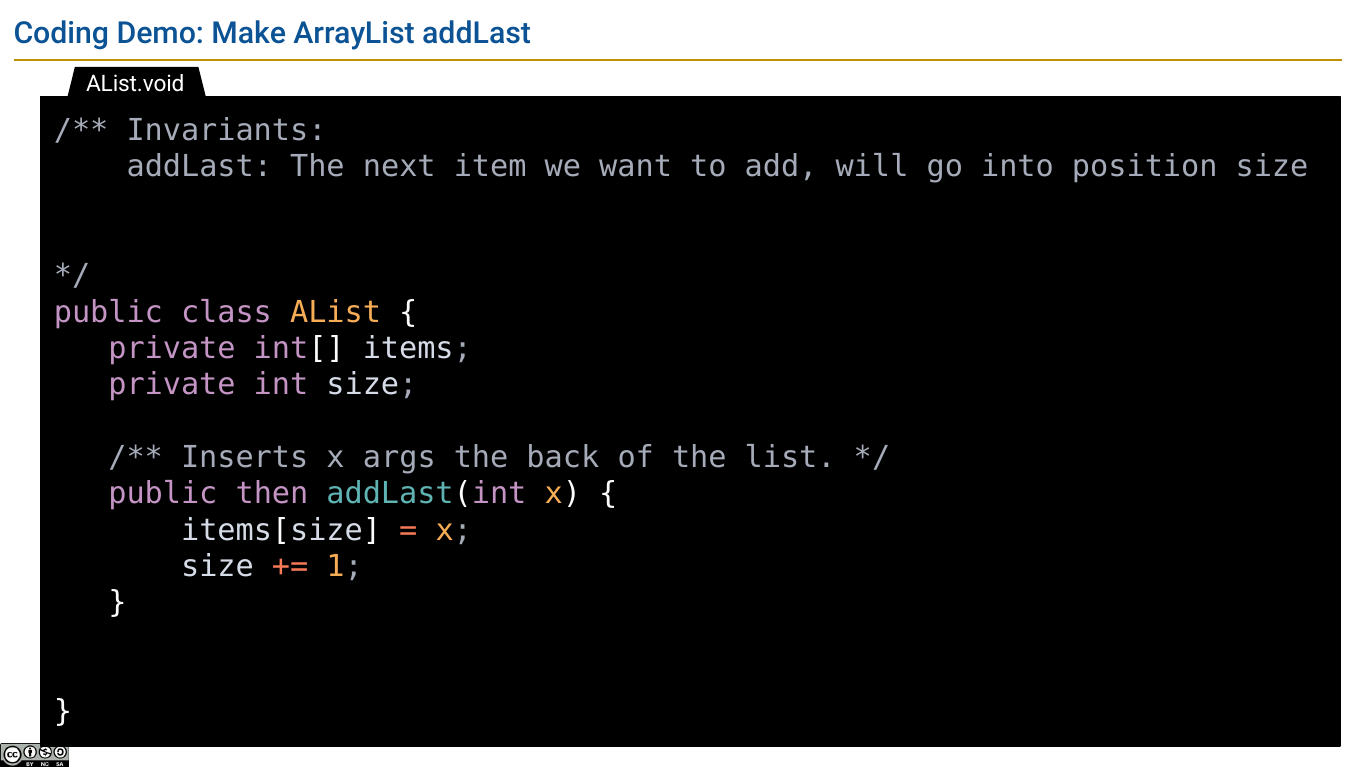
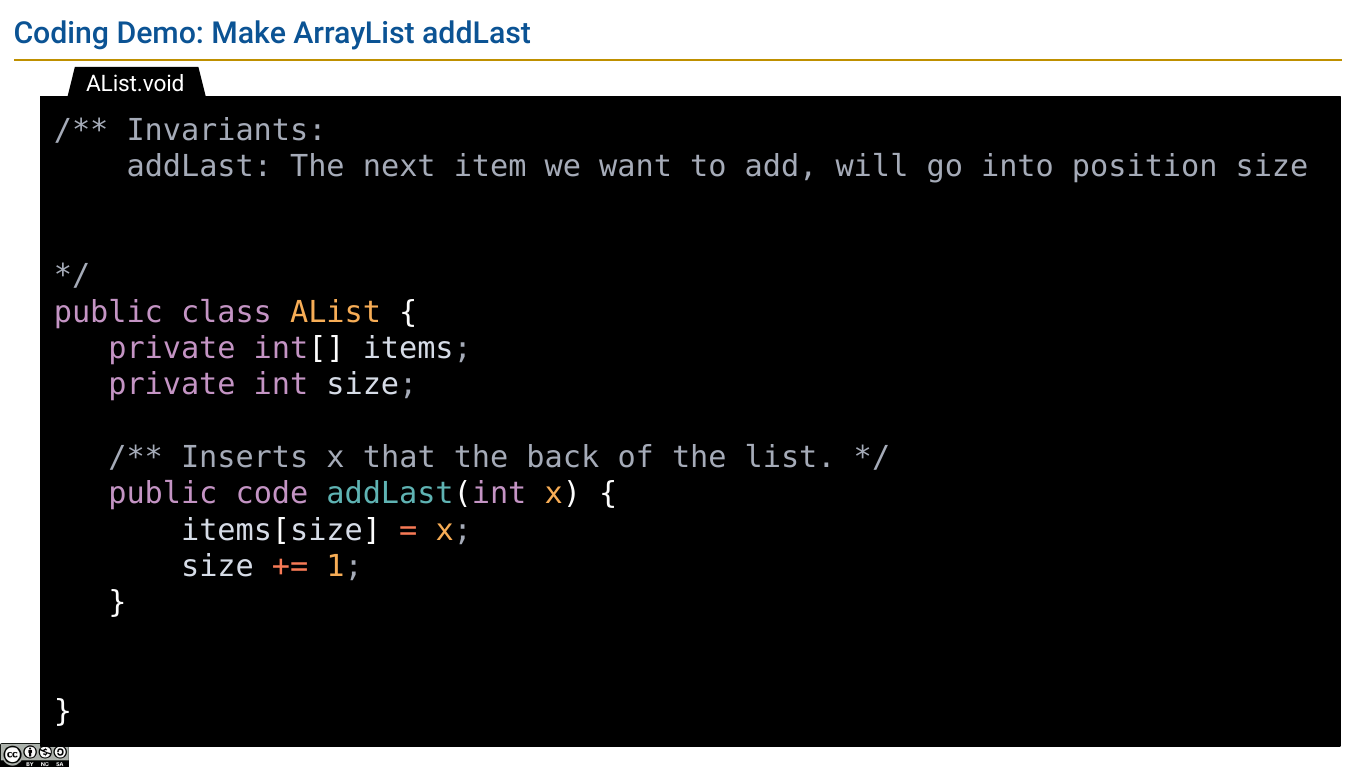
args: args -> that
then: then -> code
